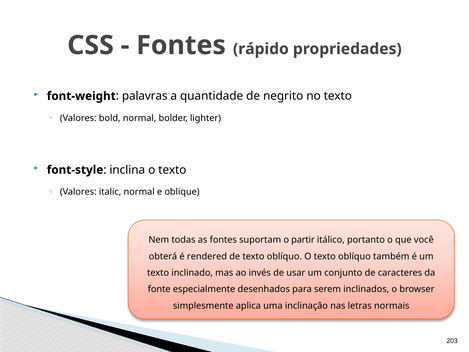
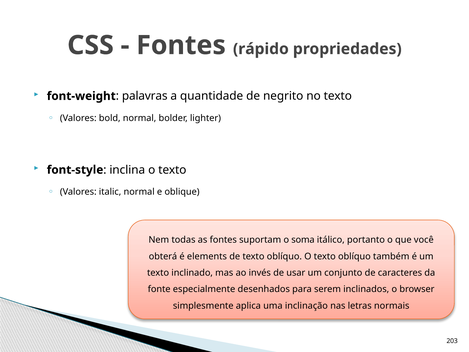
partir: partir -> soma
rendered: rendered -> elements
